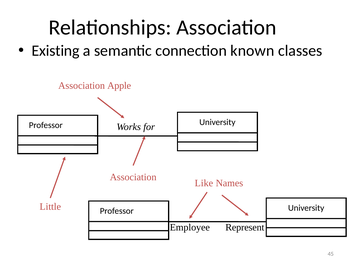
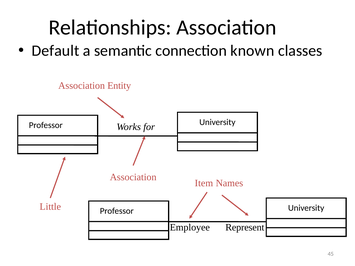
Existing: Existing -> Default
Apple: Apple -> Entity
Like: Like -> Item
